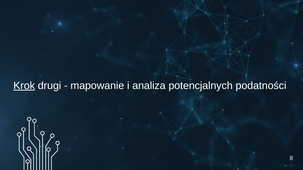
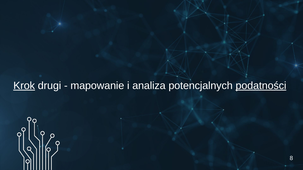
podatności underline: none -> present
